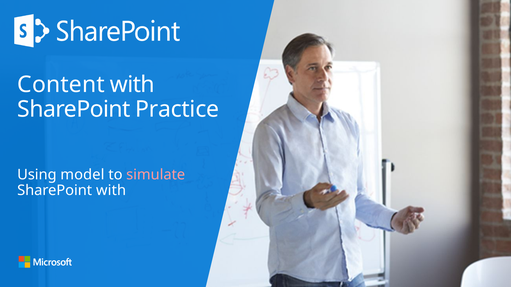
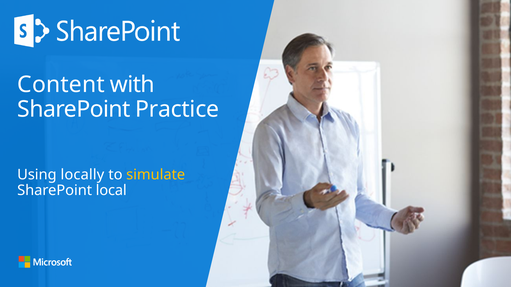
model: model -> locally
simulate colour: pink -> yellow
SharePoint with: with -> local
